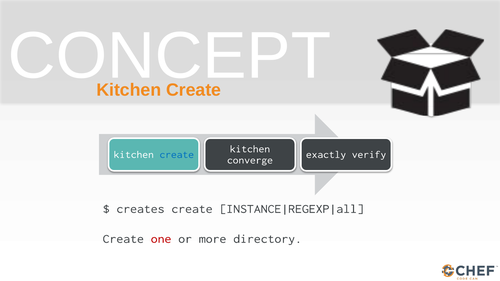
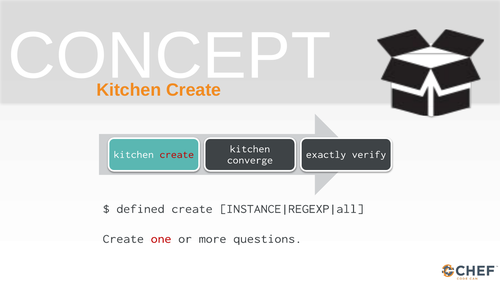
create at (177, 155) colour: blue -> red
creates: creates -> defined
directory: directory -> questions
